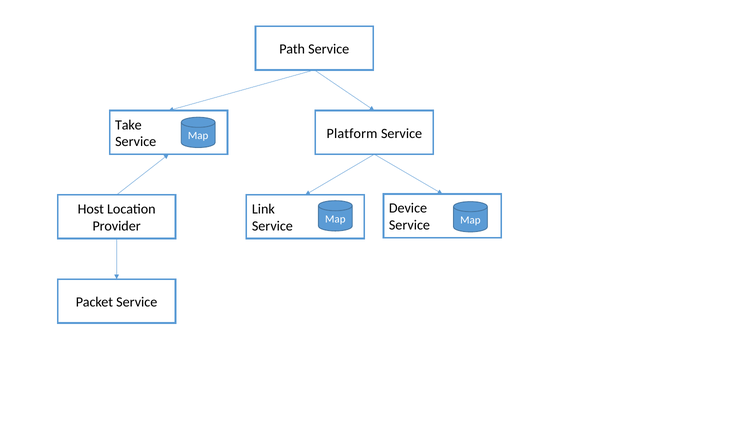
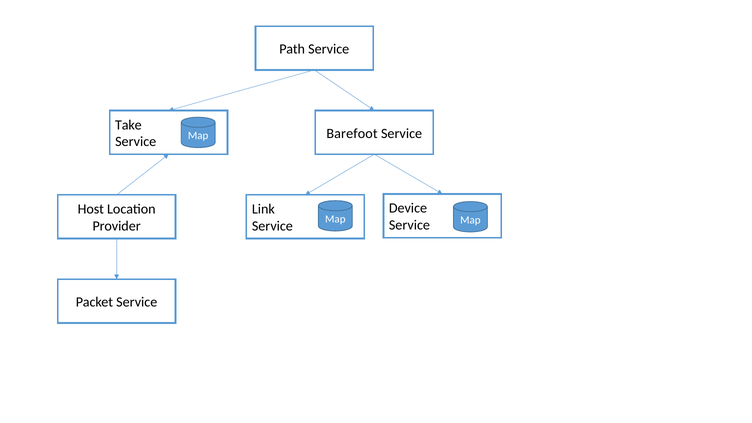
Platform: Platform -> Barefoot
